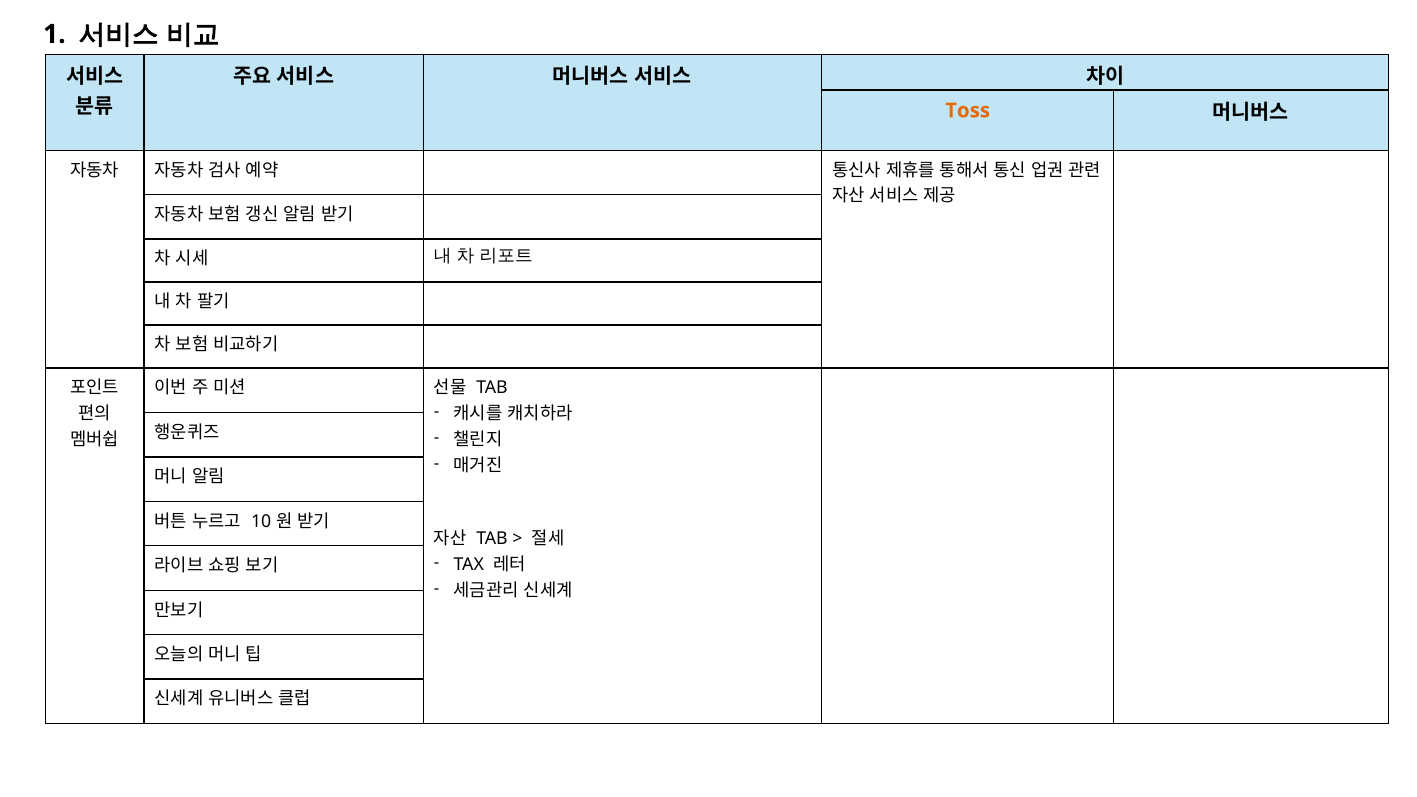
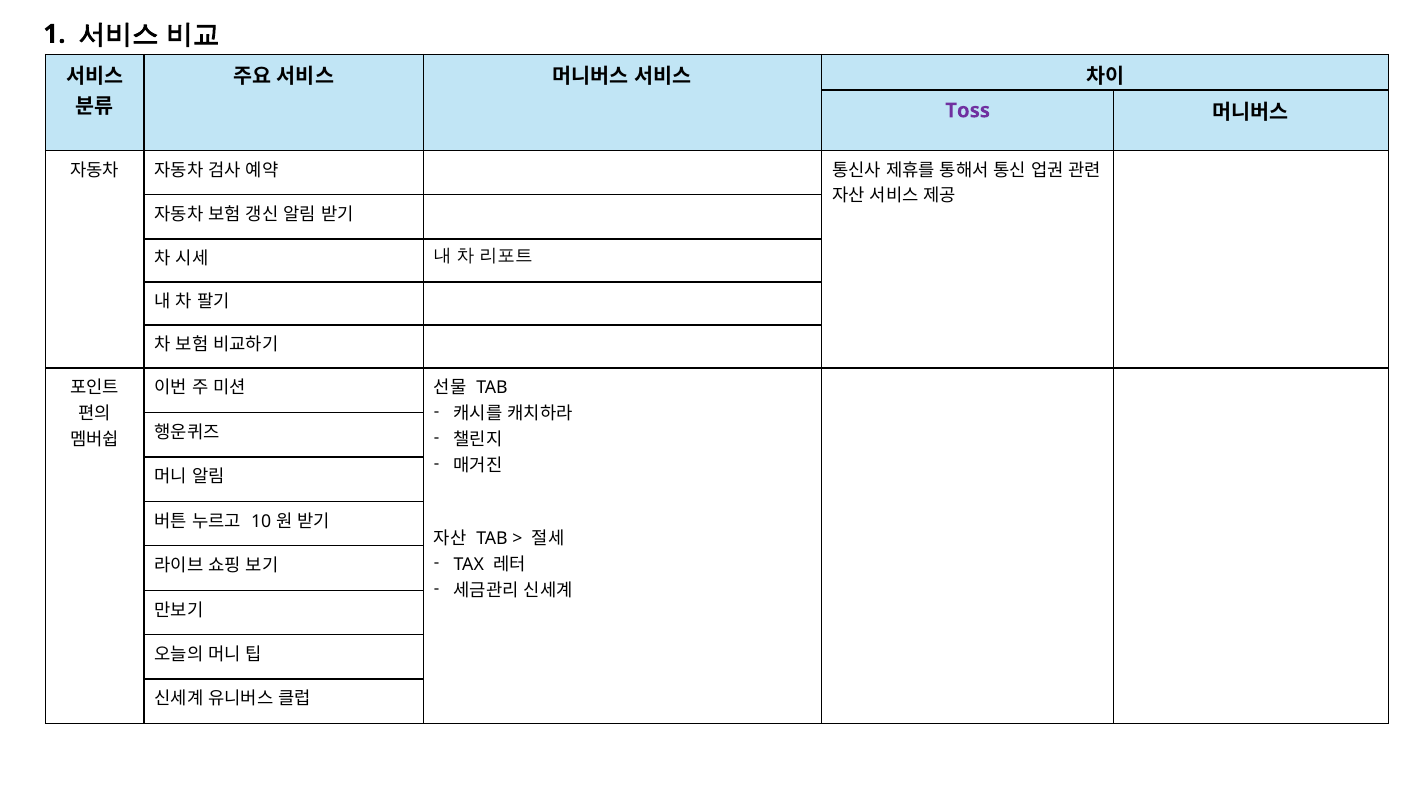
Toss colour: orange -> purple
